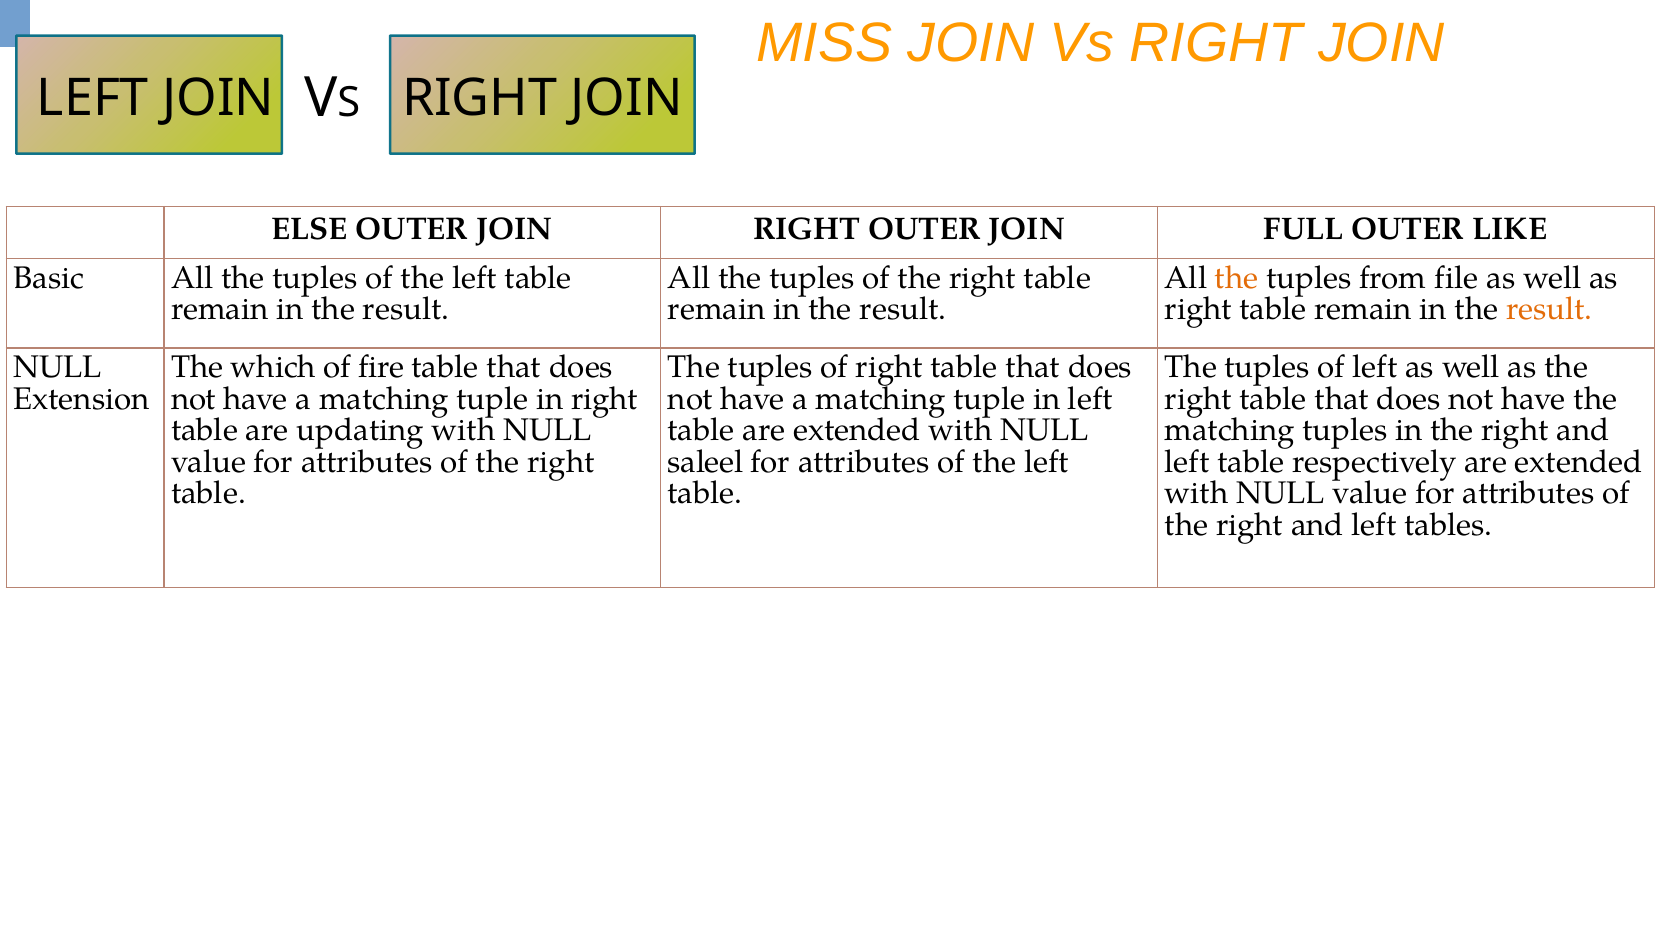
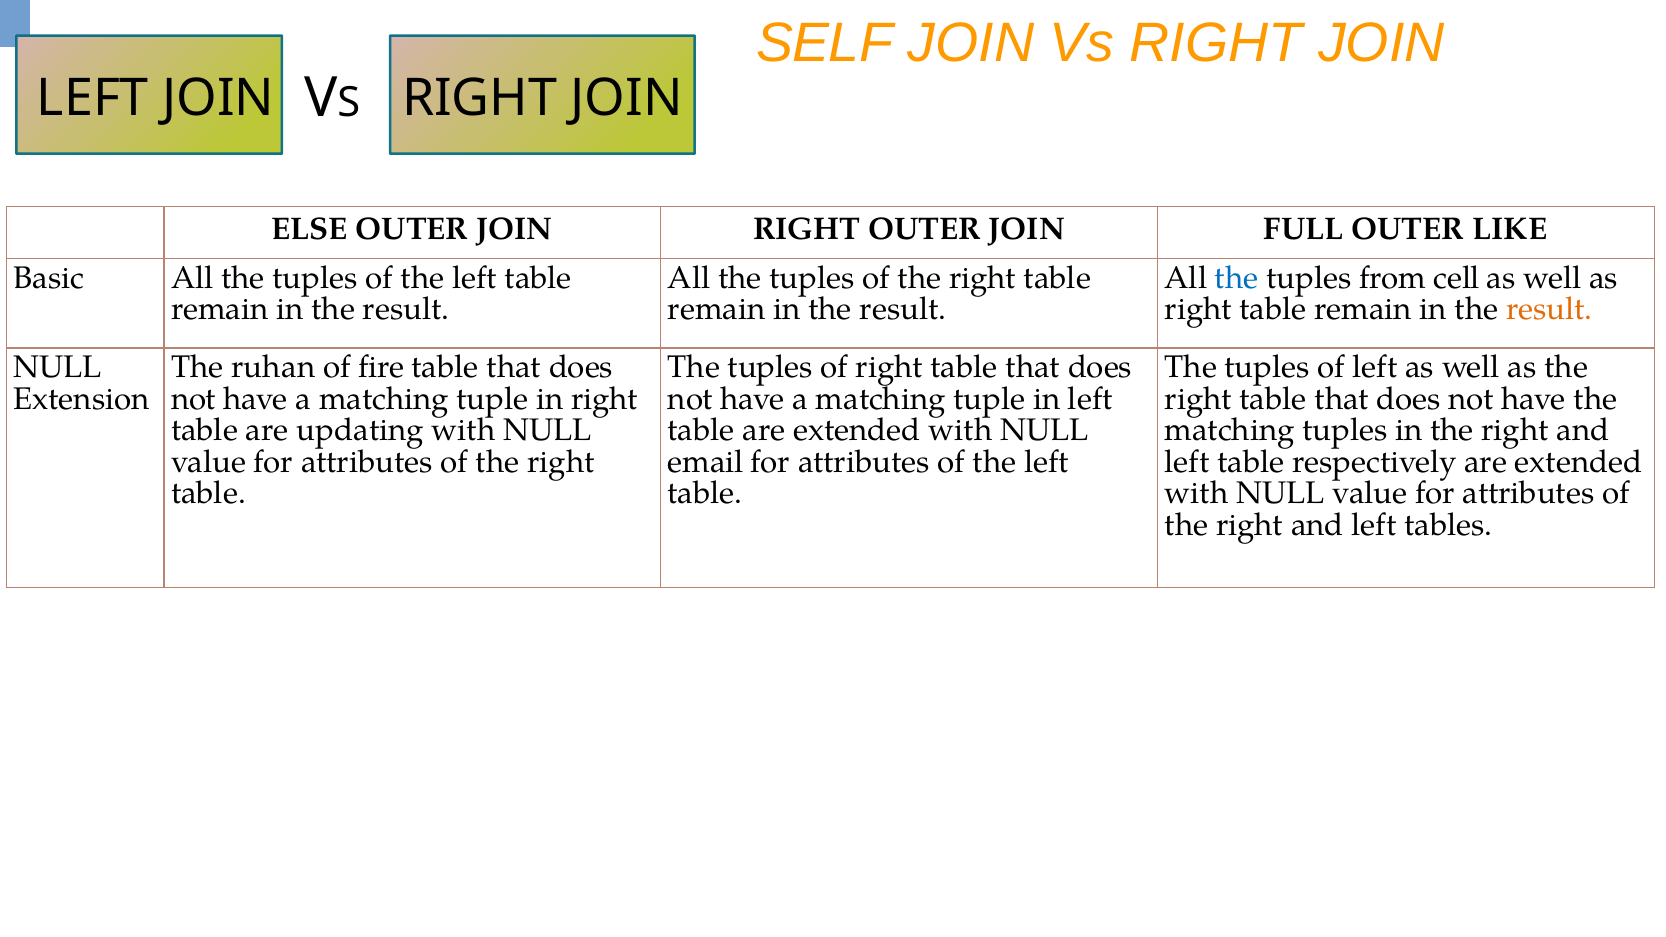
MISS: MISS -> SELF
the at (1237, 278) colour: orange -> blue
file: file -> cell
which: which -> ruhan
saleel: saleel -> email
